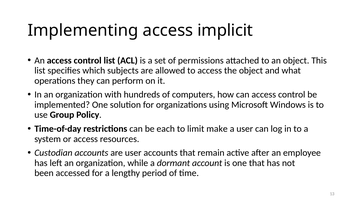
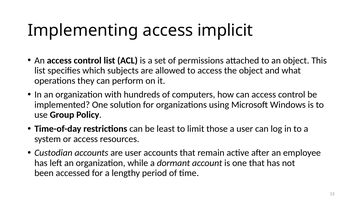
each: each -> least
make: make -> those
